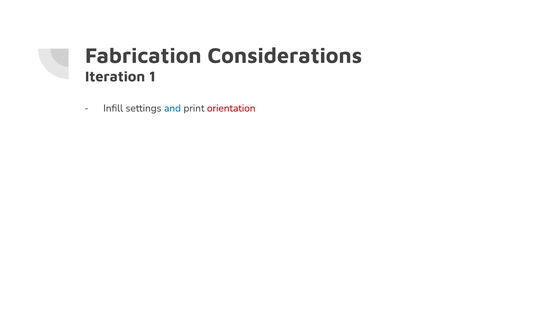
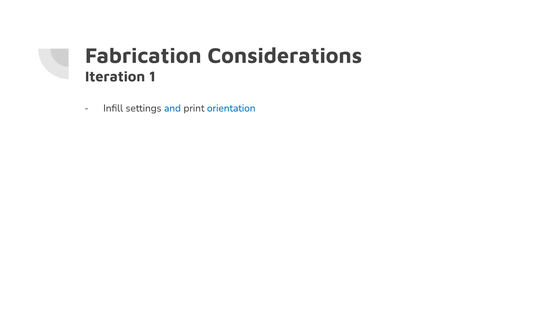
orientation colour: red -> blue
